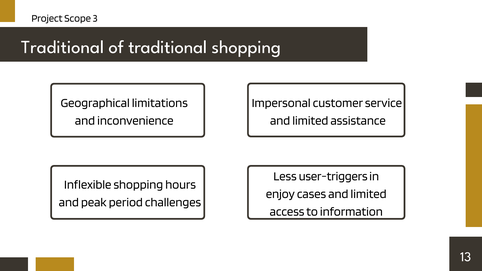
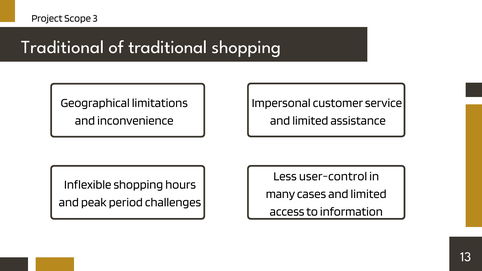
user-triggers: user-triggers -> user-control
enjoy: enjoy -> many
